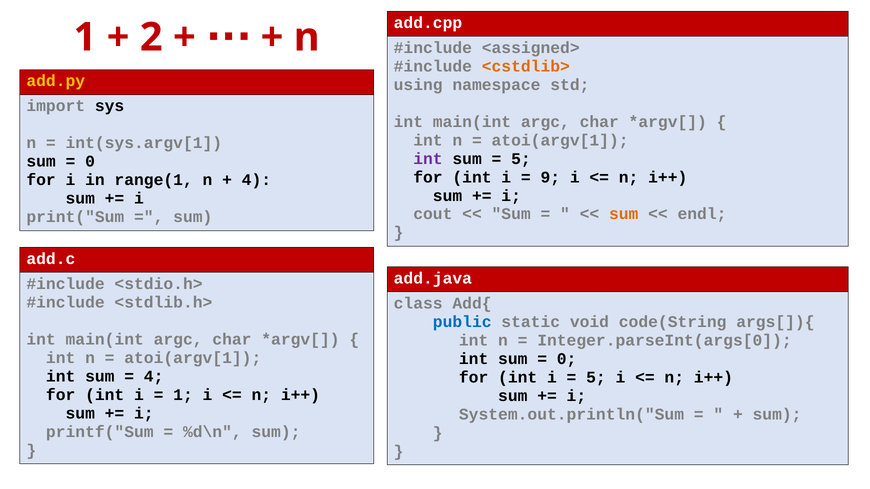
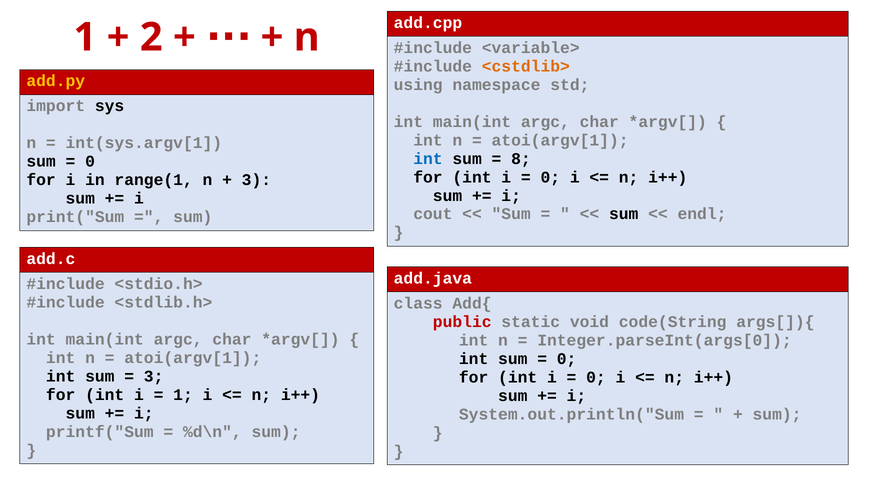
<assigned>: <assigned> -> <variable>
int at (428, 159) colour: purple -> blue
5 at (521, 159): 5 -> 8
9 at (550, 177): 9 -> 0
4 at (256, 180): 4 -> 3
sum at (624, 214) colour: orange -> black
public colour: blue -> red
4 at (154, 377): 4 -> 3
5 at (596, 378): 5 -> 0
